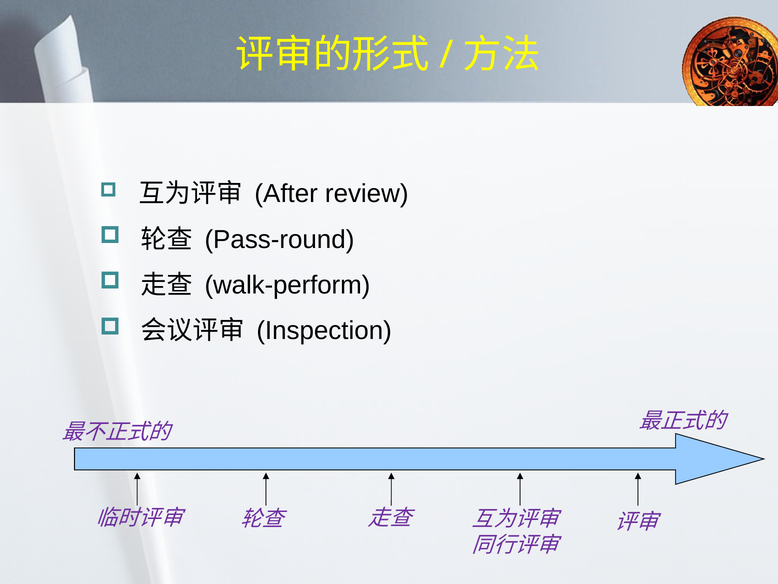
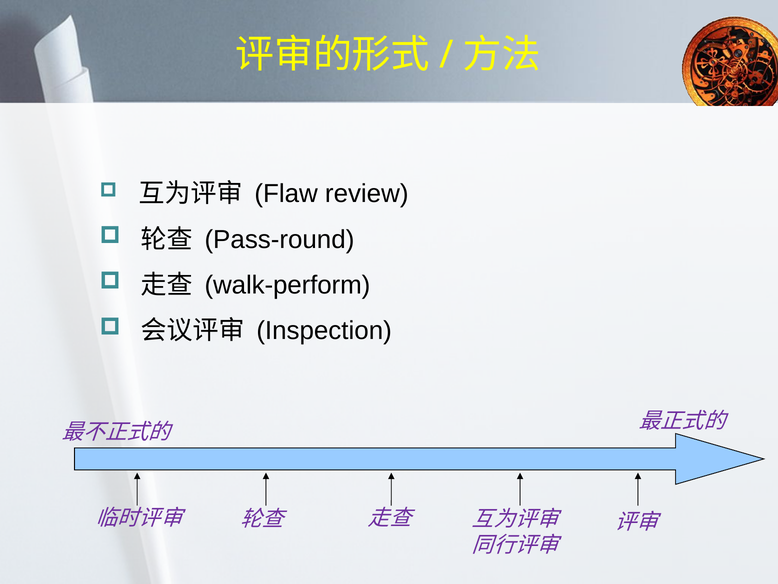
After: After -> Flaw
